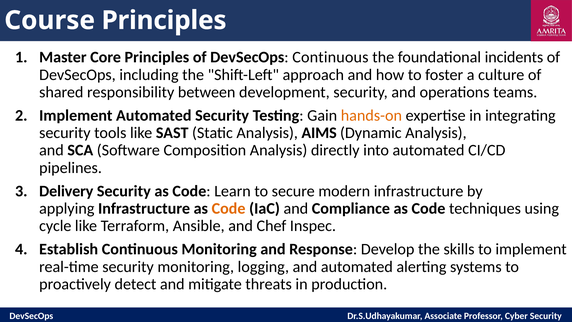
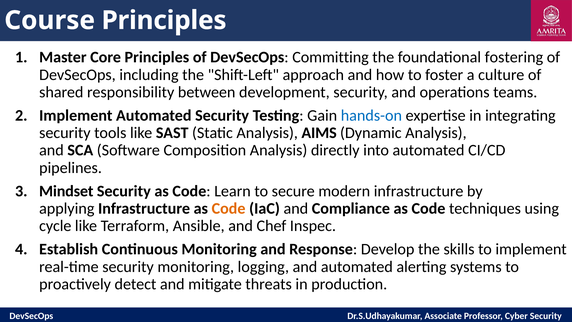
DevSecOps Continuous: Continuous -> Committing
incidents: incidents -> fostering
hands-on colour: orange -> blue
Delivery: Delivery -> Mindset
